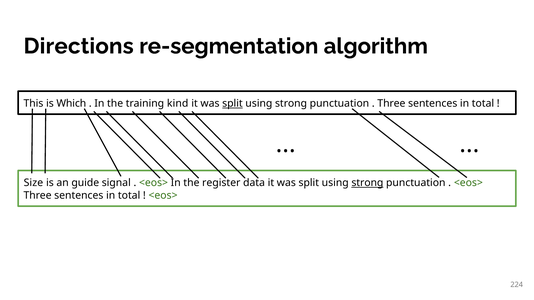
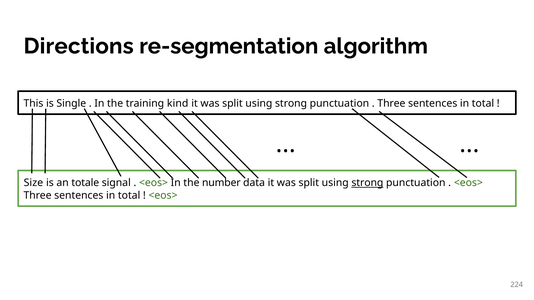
Which: Which -> Single
split at (232, 104) underline: present -> none
guide: guide -> totale
register: register -> number
